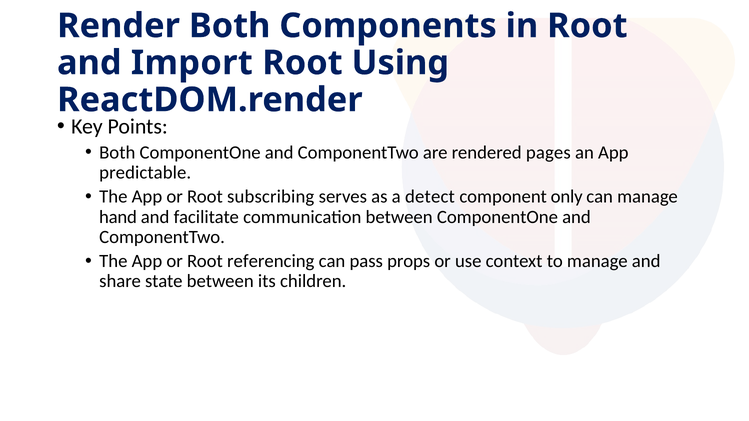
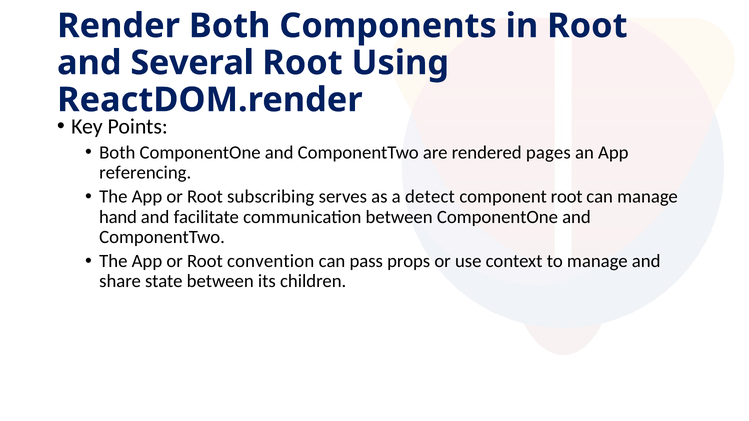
Import: Import -> Several
predictable: predictable -> referencing
component only: only -> root
referencing: referencing -> convention
